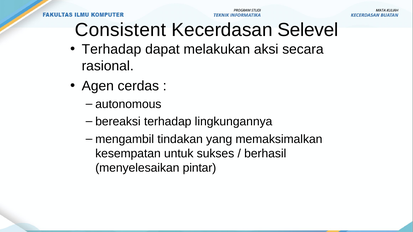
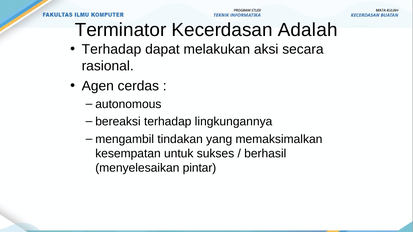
Consistent: Consistent -> Terminator
Selevel: Selevel -> Adalah
